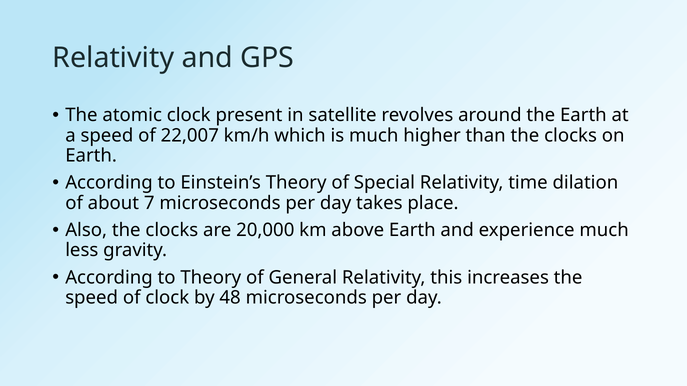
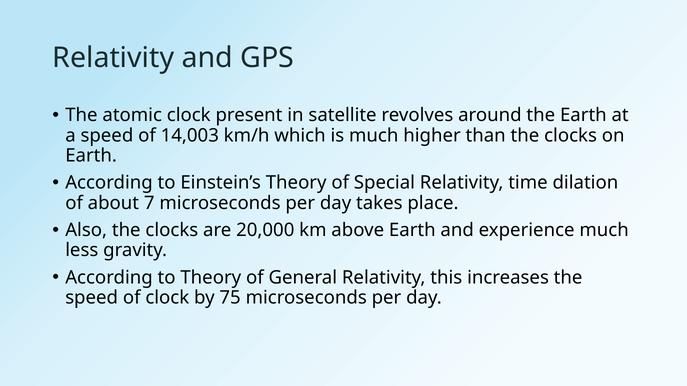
22,007: 22,007 -> 14,003
48: 48 -> 75
